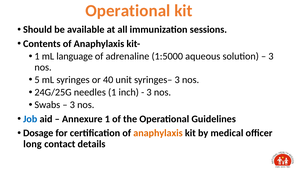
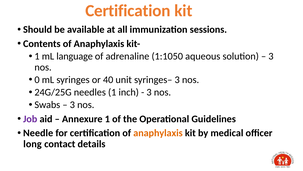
Operational at (128, 11): Operational -> Certification
1:5000: 1:5000 -> 1:1050
5: 5 -> 0
Job colour: blue -> purple
Dosage: Dosage -> Needle
